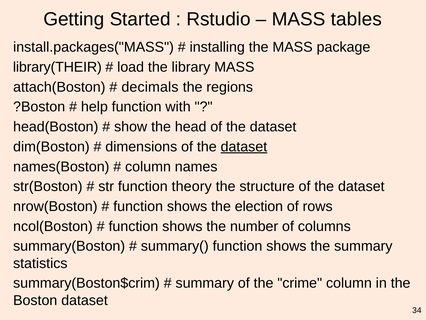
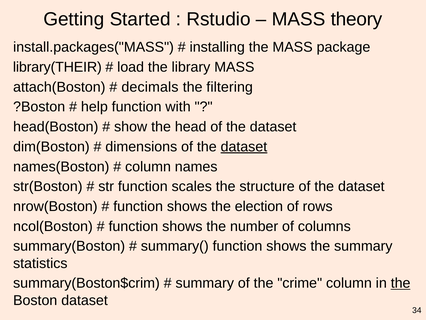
tables: tables -> theory
regions: regions -> filtering
theory: theory -> scales
the at (401, 283) underline: none -> present
